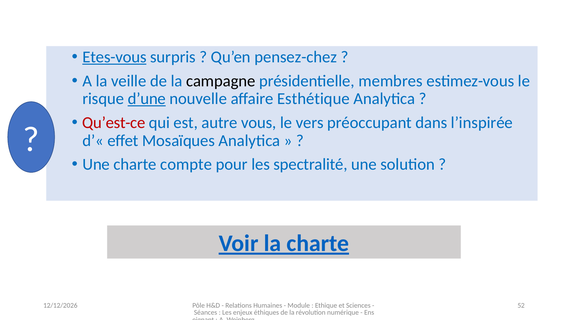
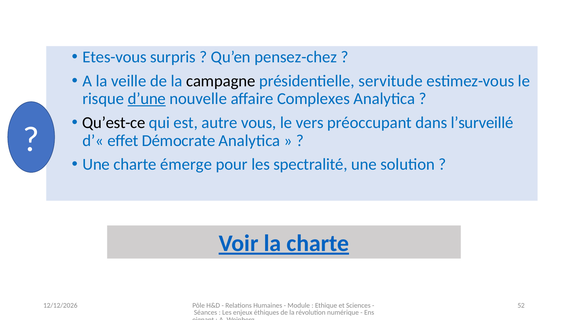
Etes-vous underline: present -> none
membres: membres -> servitude
Esthétique: Esthétique -> Complexes
Qu’est-ce colour: red -> black
l’inspirée: l’inspirée -> l’surveillé
Mosaïques: Mosaïques -> Démocrate
compte: compte -> émerge
